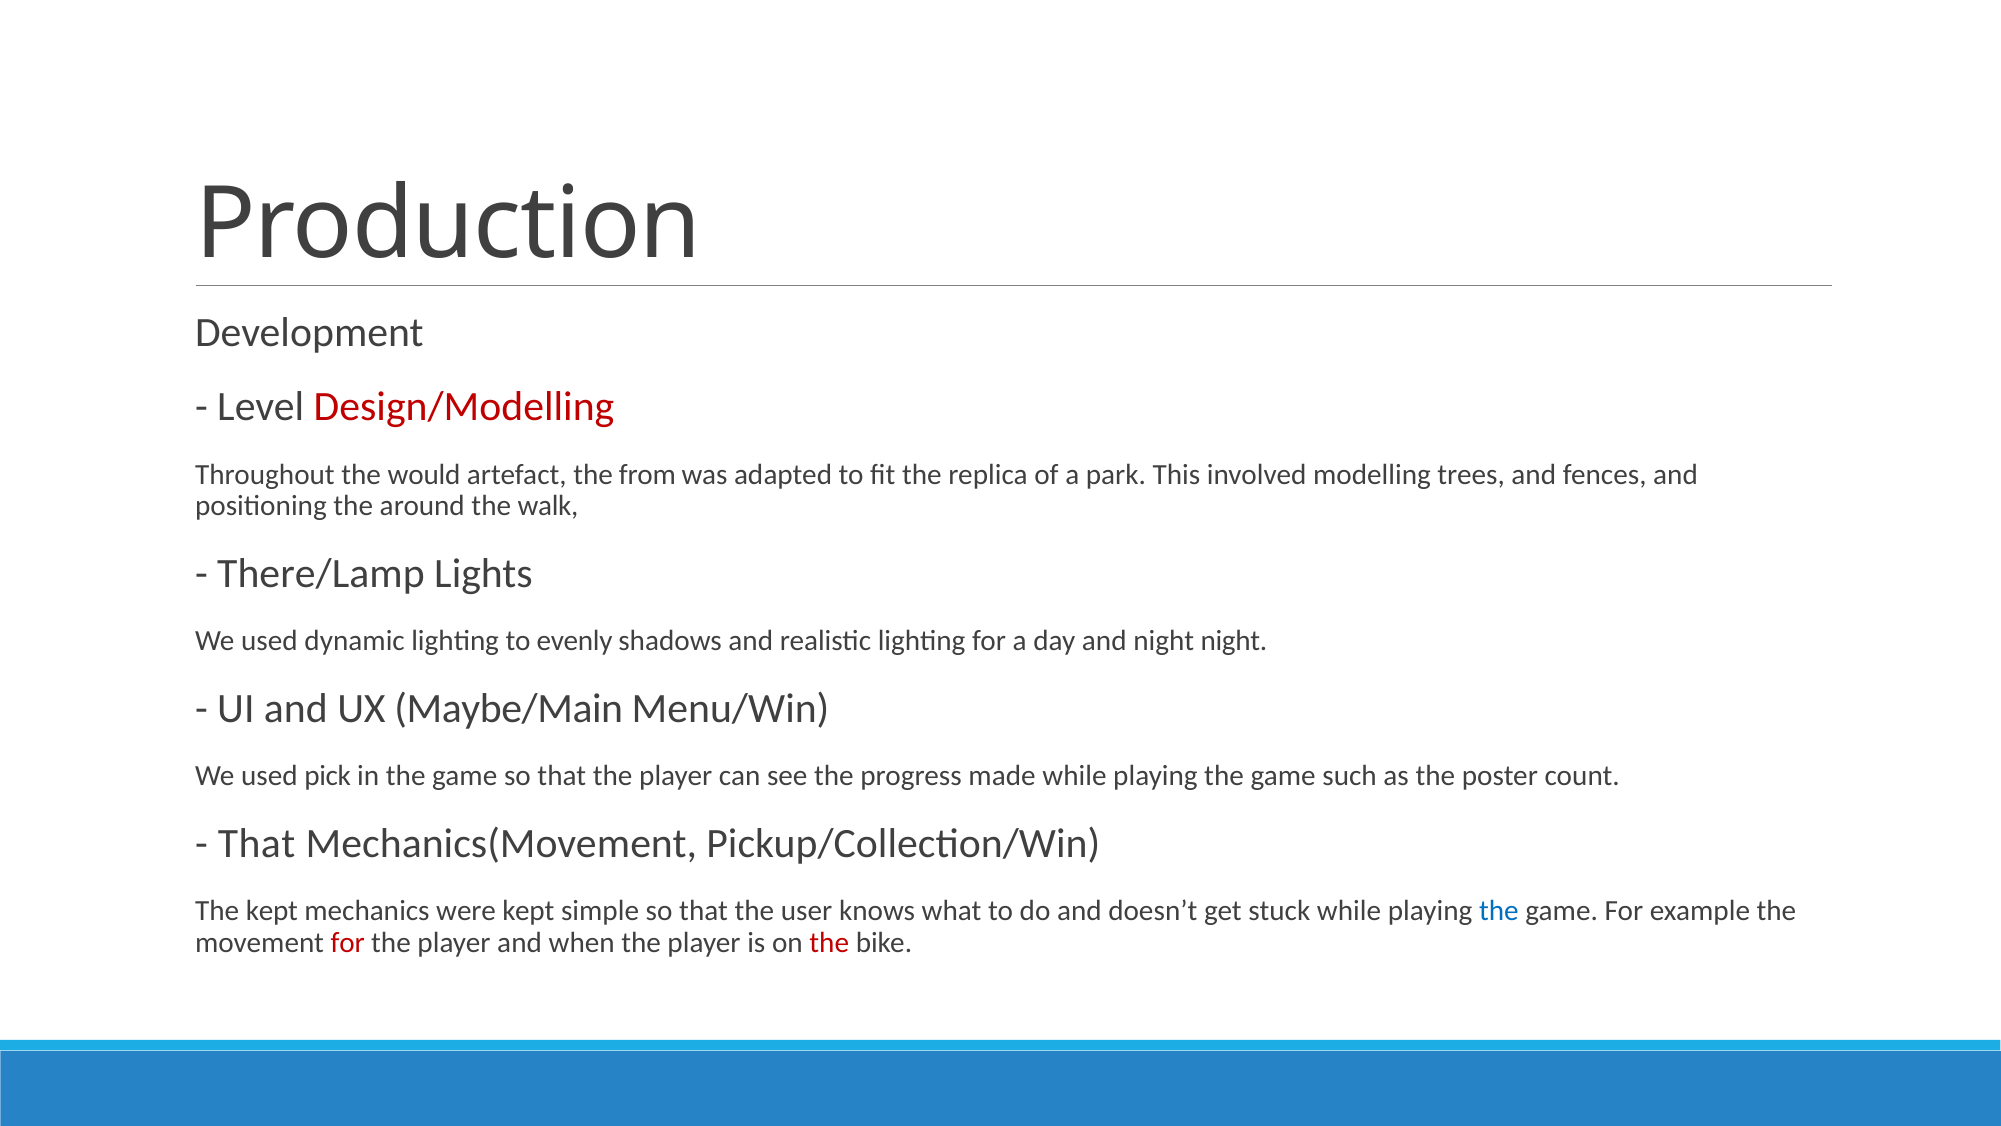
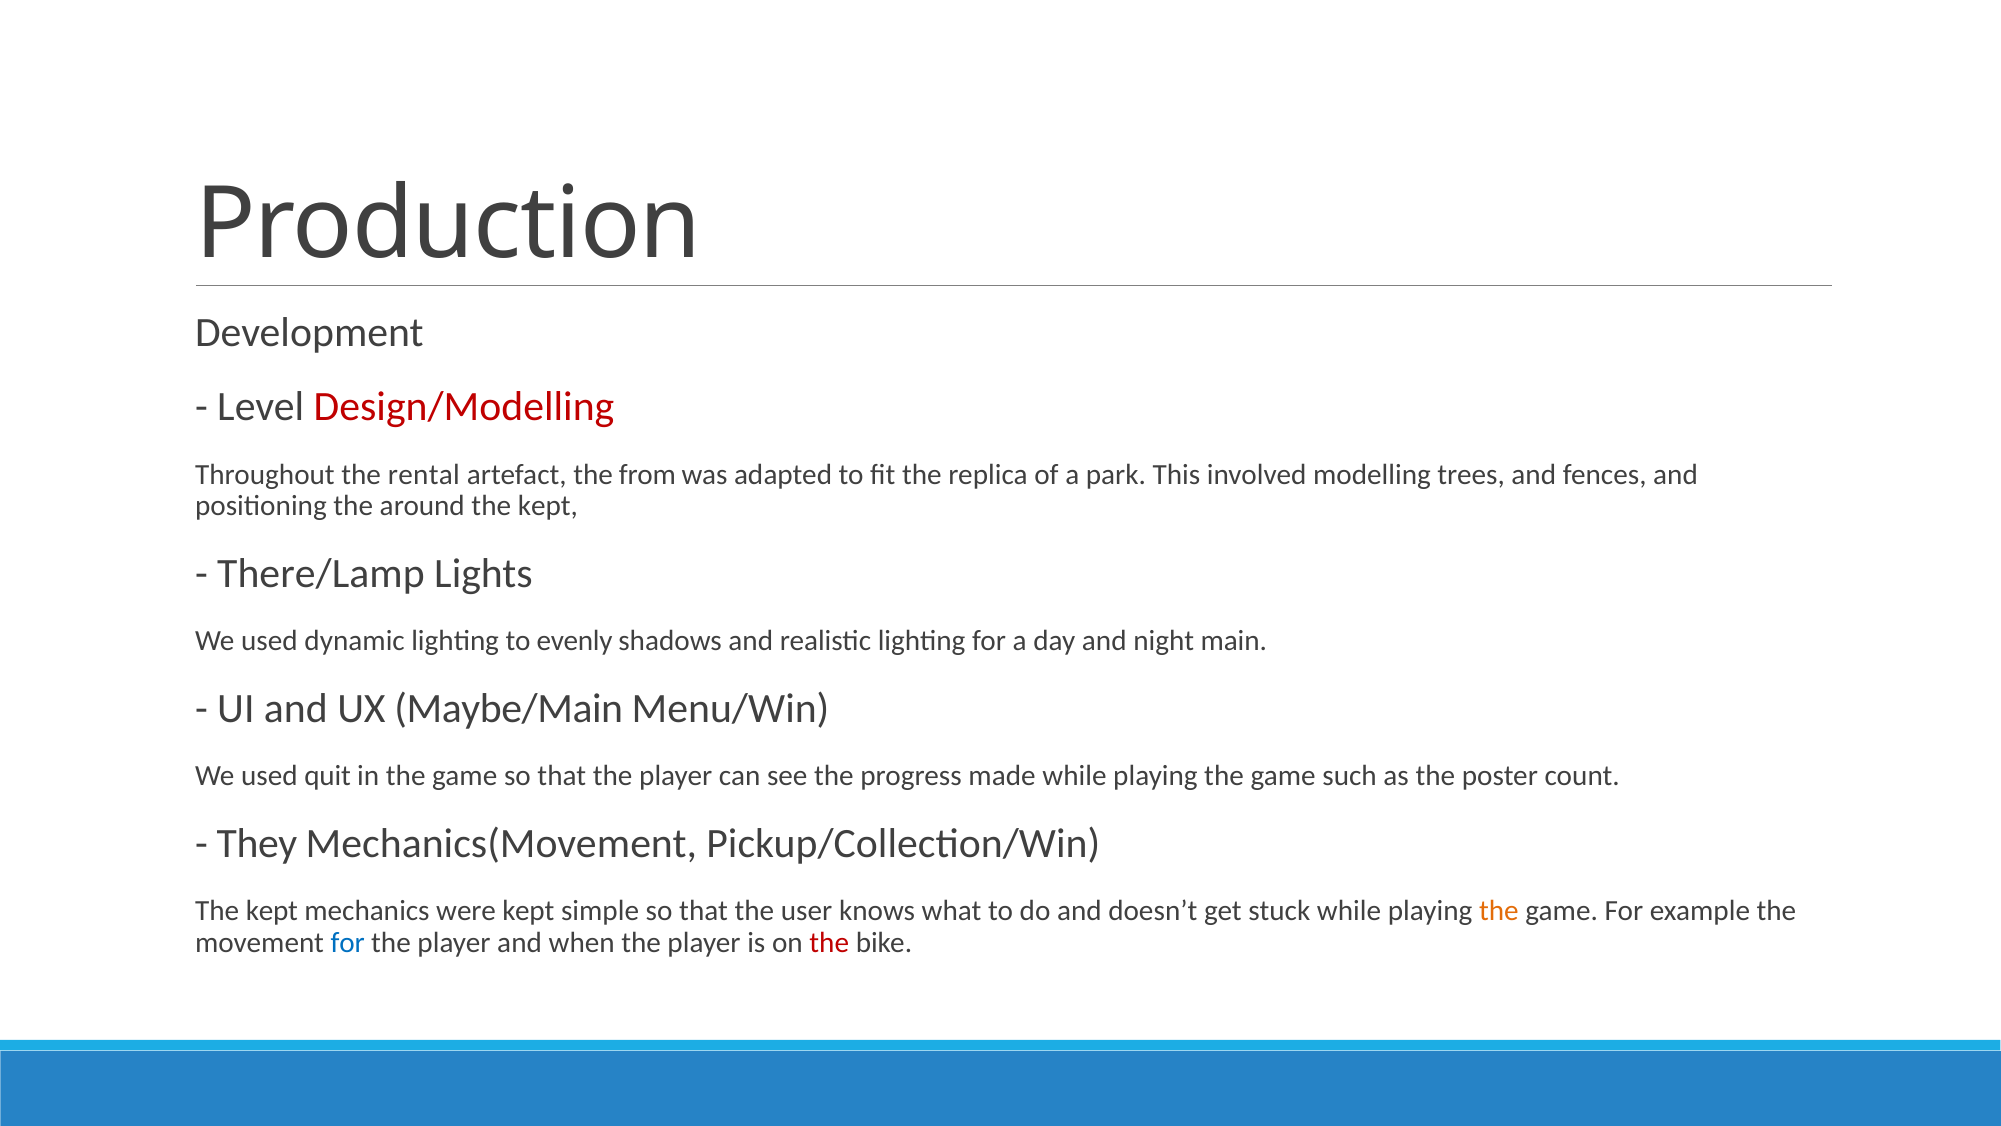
would: would -> rental
around the walk: walk -> kept
night night: night -> main
pick: pick -> quit
That at (257, 843): That -> They
the at (1499, 911) colour: blue -> orange
for at (348, 942) colour: red -> blue
